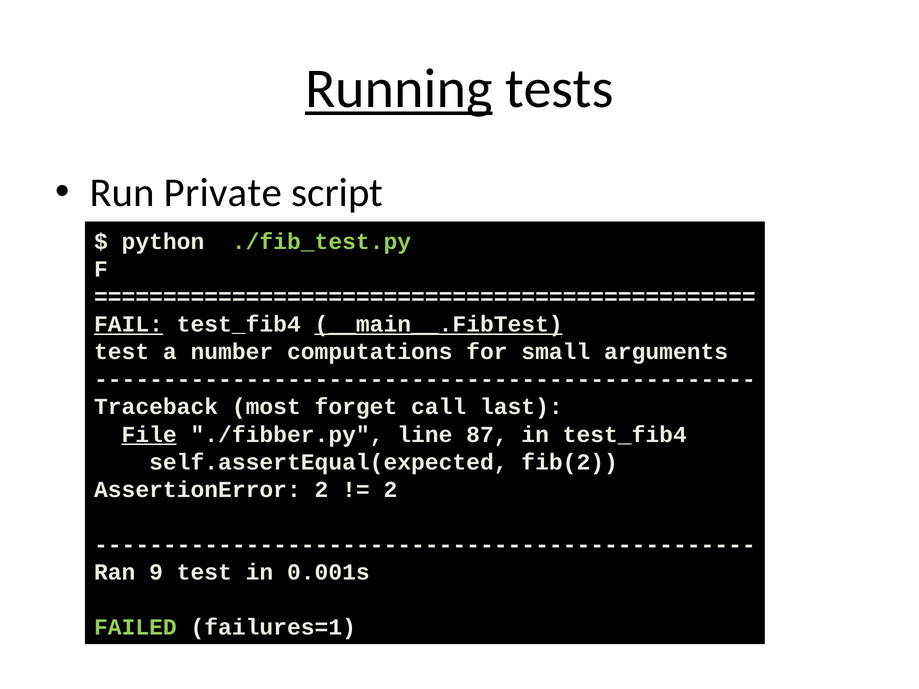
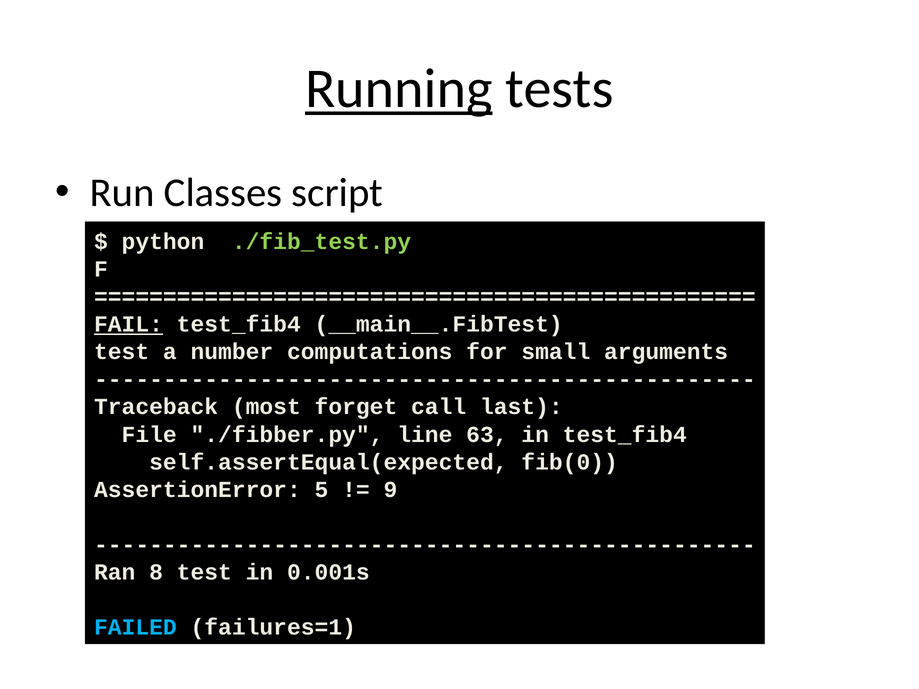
Private: Private -> Classes
__main__.FibTest underline: present -> none
File underline: present -> none
87: 87 -> 63
fib(2: fib(2 -> fib(0
AssertionError 2: 2 -> 5
2 at (390, 490): 2 -> 9
9: 9 -> 8
FAILED colour: light green -> light blue
